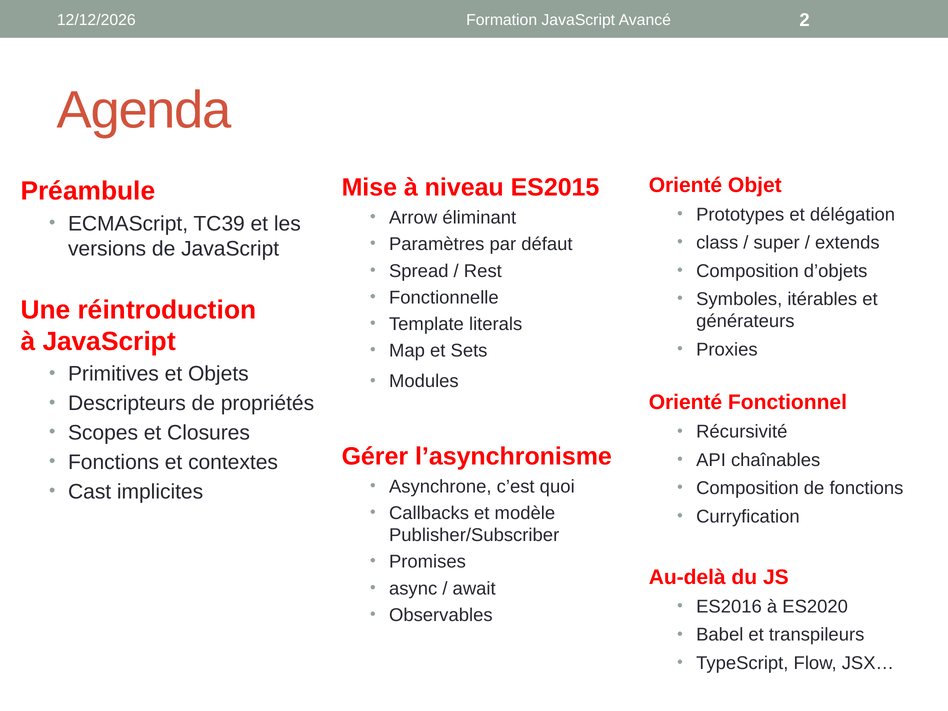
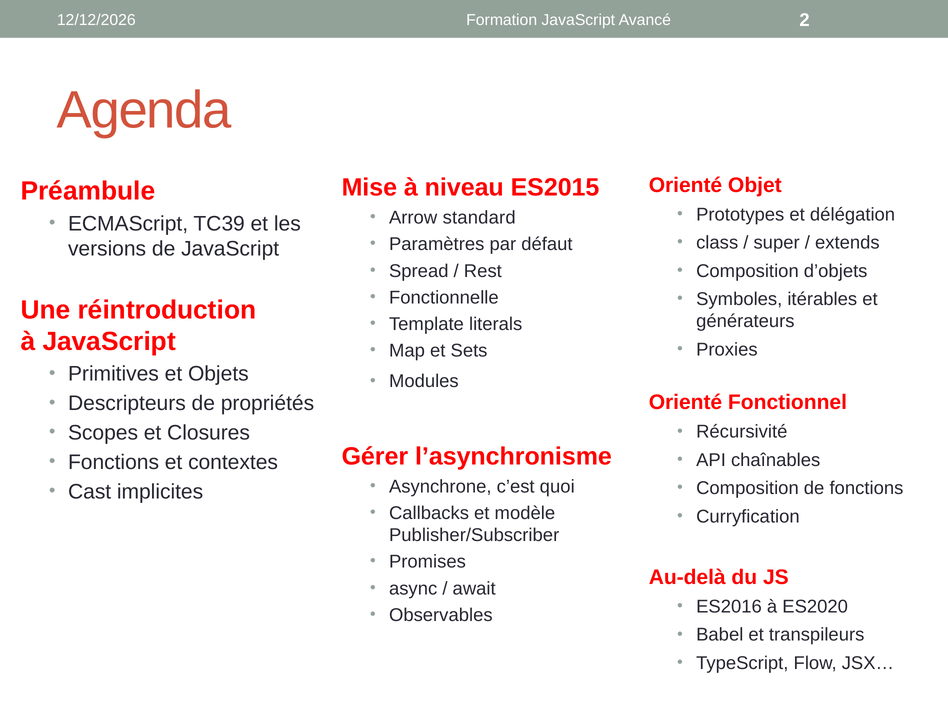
éliminant: éliminant -> standard
